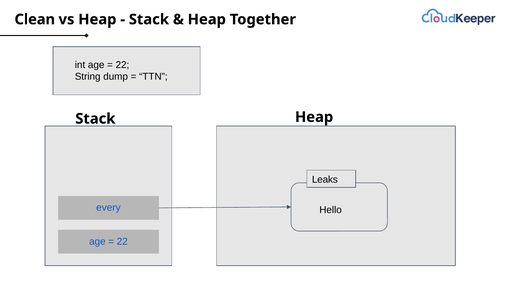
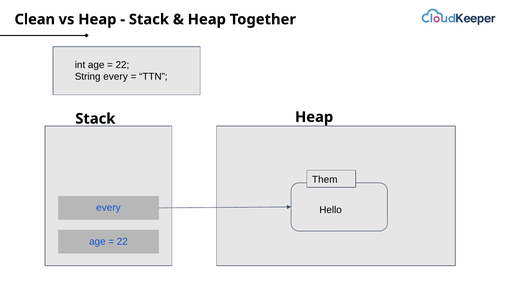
String dump: dump -> every
Leaks: Leaks -> Them
